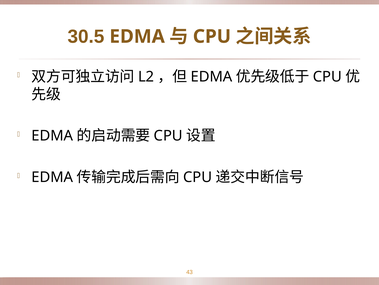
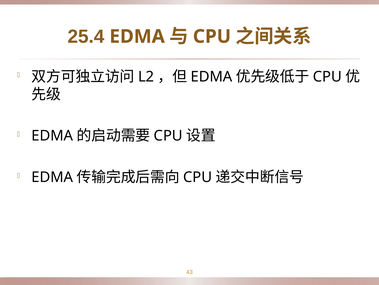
30.5: 30.5 -> 25.4
